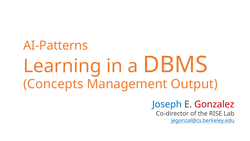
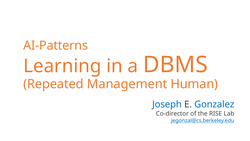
Concepts: Concepts -> Repeated
Output: Output -> Human
Gonzalez colour: red -> blue
